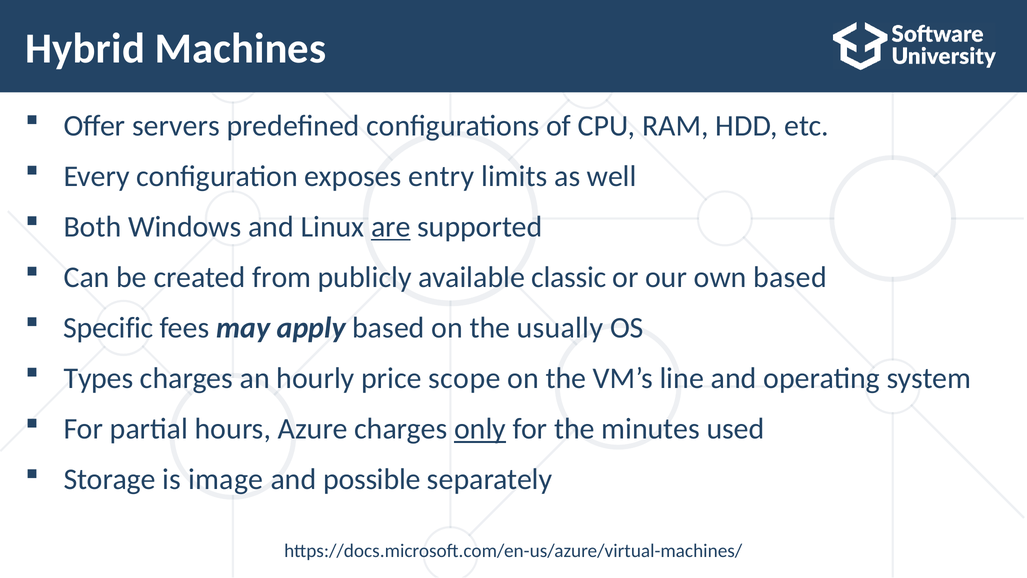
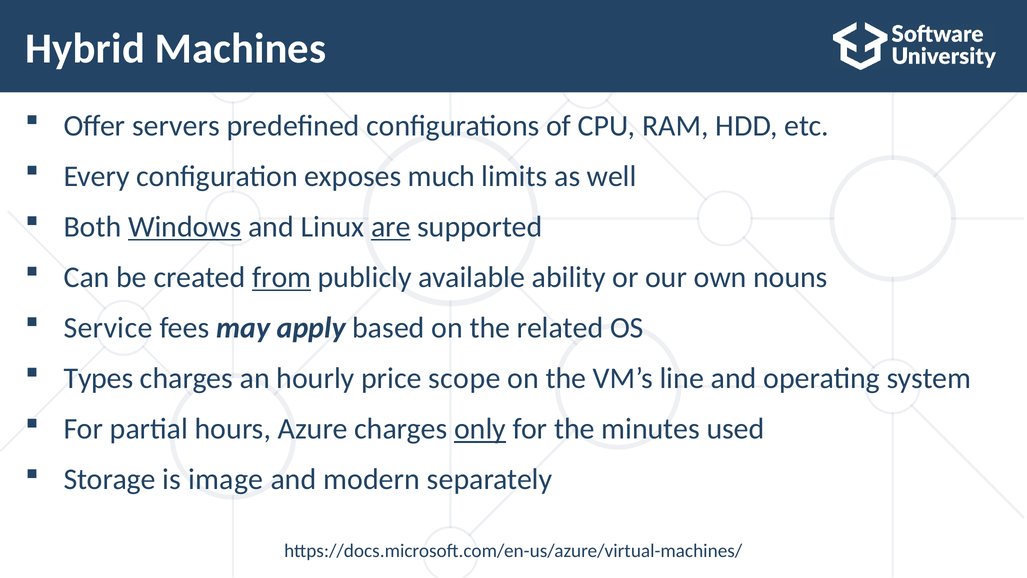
entry: entry -> much
Windows underline: none -> present
from underline: none -> present
classic: classic -> ability
own based: based -> nouns
Specific: Specific -> Service
usually: usually -> related
possible: possible -> modern
